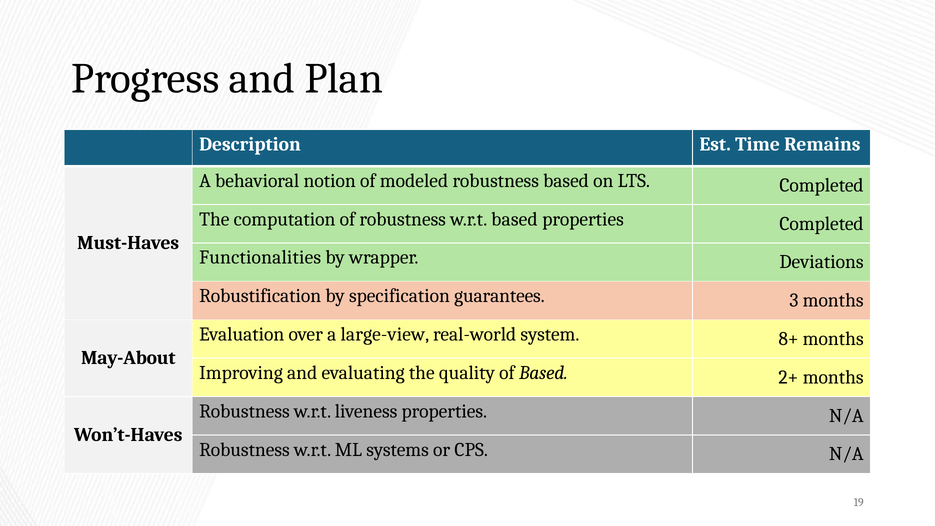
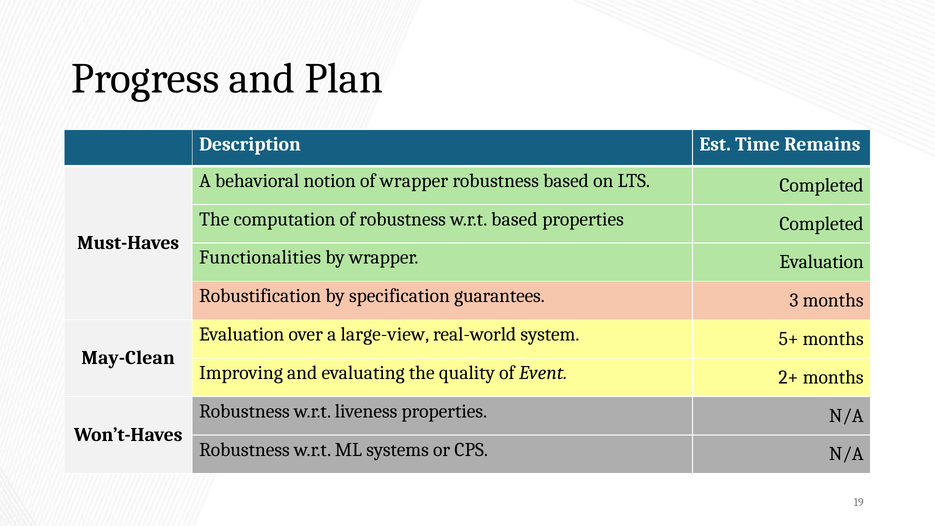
of modeled: modeled -> wrapper
wrapper Deviations: Deviations -> Evaluation
8+: 8+ -> 5+
May-About: May-About -> May-Clean
of Based: Based -> Event
